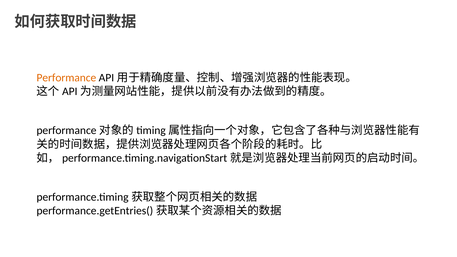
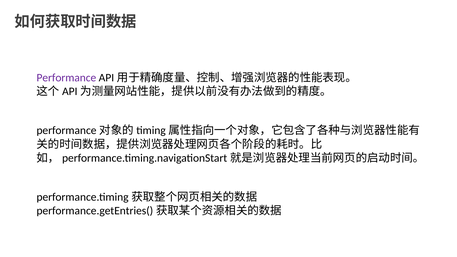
Performance colour: orange -> purple
